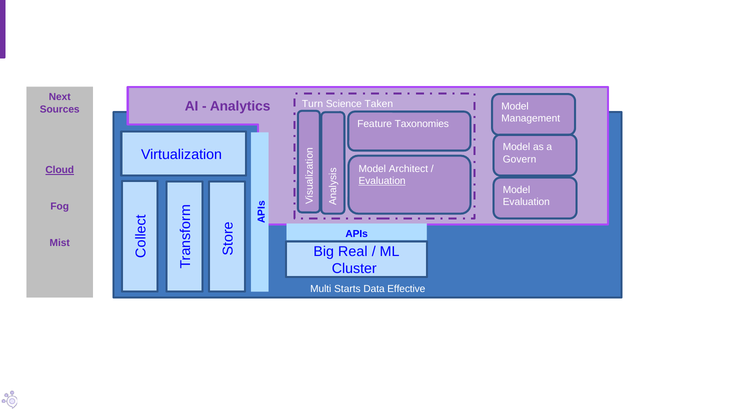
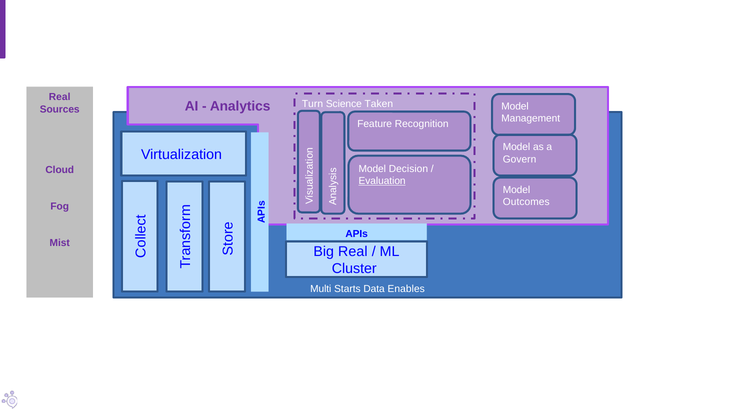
Next at (60, 97): Next -> Real
Taxonomies: Taxonomies -> Recognition
Architect: Architect -> Decision
Cloud underline: present -> none
Evaluation at (526, 202): Evaluation -> Outcomes
Effective: Effective -> Enables
